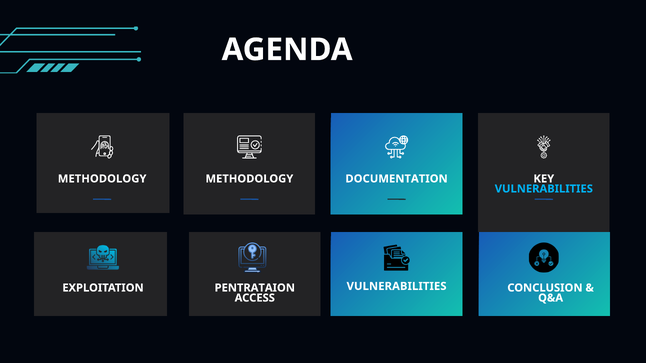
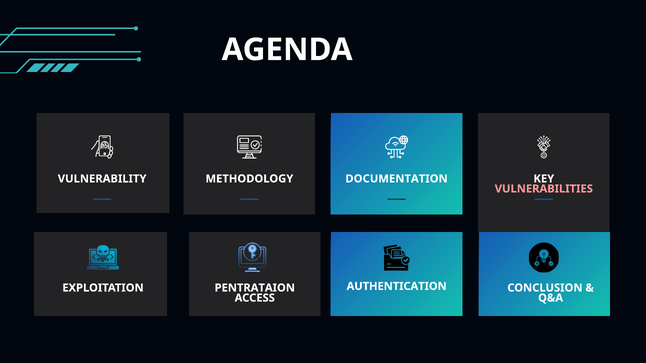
METHODOLOGY at (102, 179): METHODOLOGY -> VULNERABILITY
VULNERABILITIES at (544, 189) colour: light blue -> pink
VULNERABILITIES at (397, 287): VULNERABILITIES -> AUTHENTICATION
